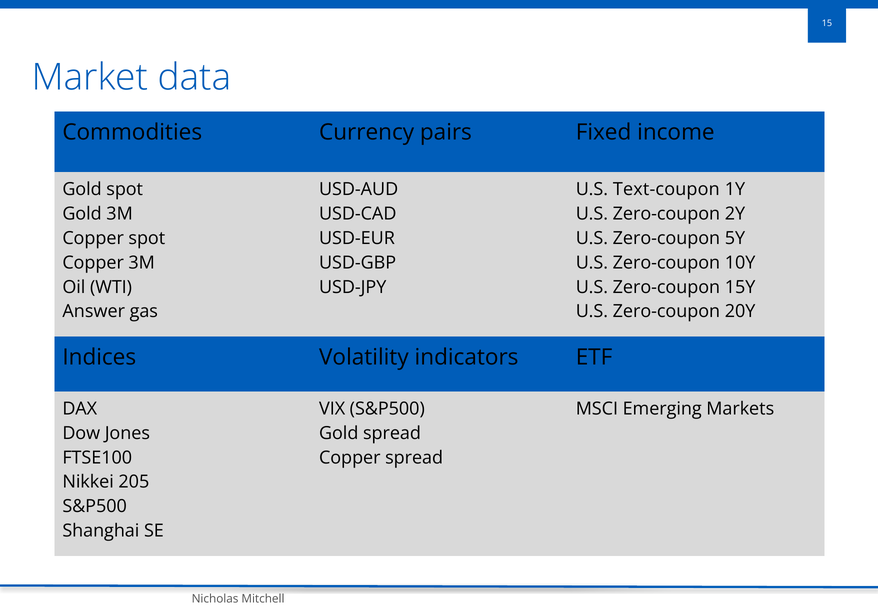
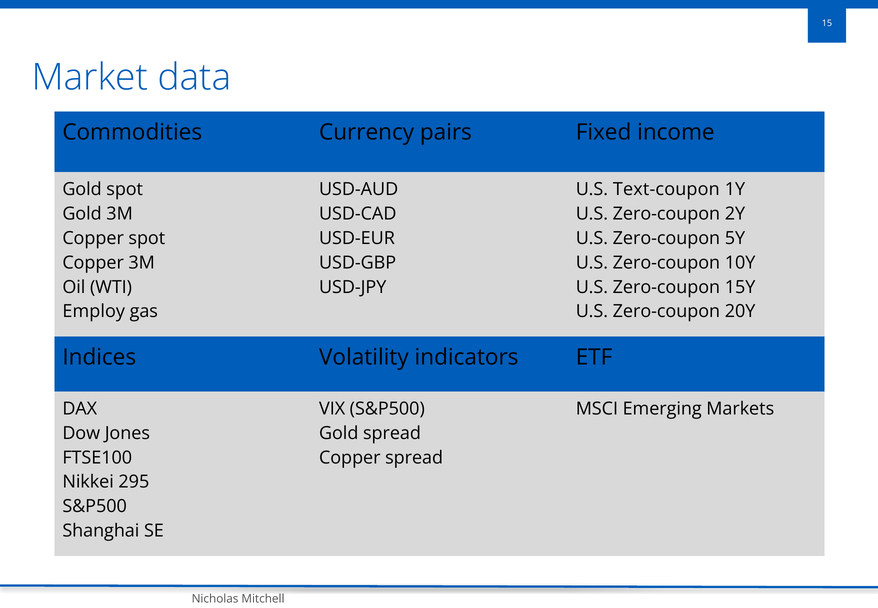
Answer: Answer -> Employ
205: 205 -> 295
